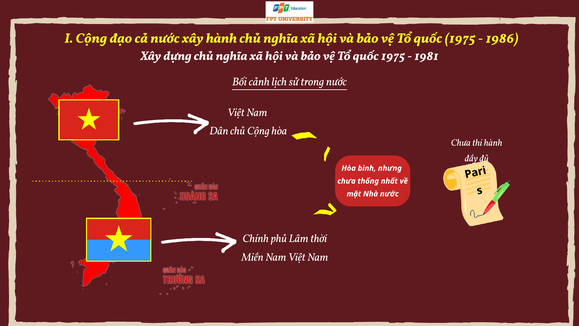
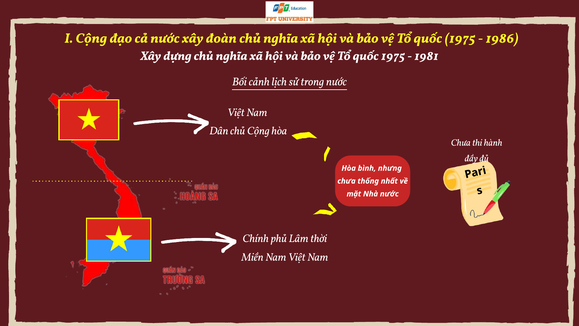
xây hành: hành -> đoàn
